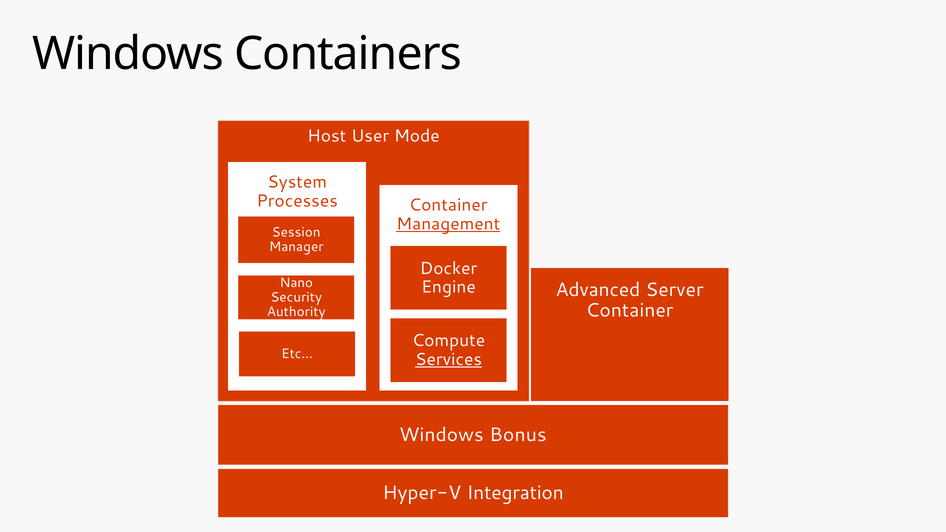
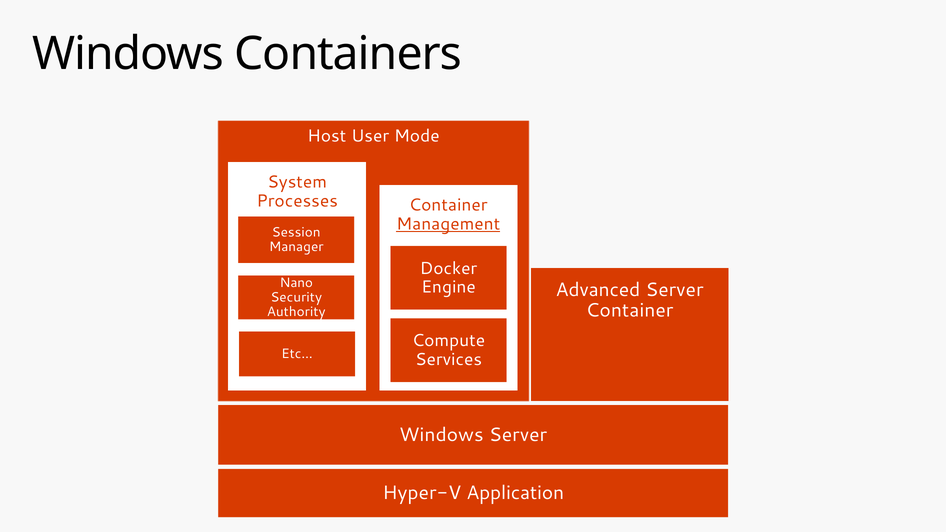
Services underline: present -> none
Windows Bonus: Bonus -> Server
Integration: Integration -> Application
